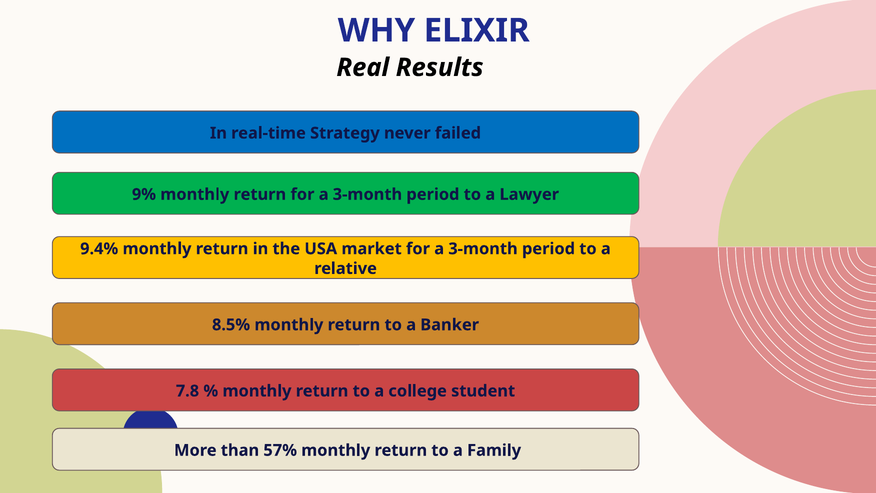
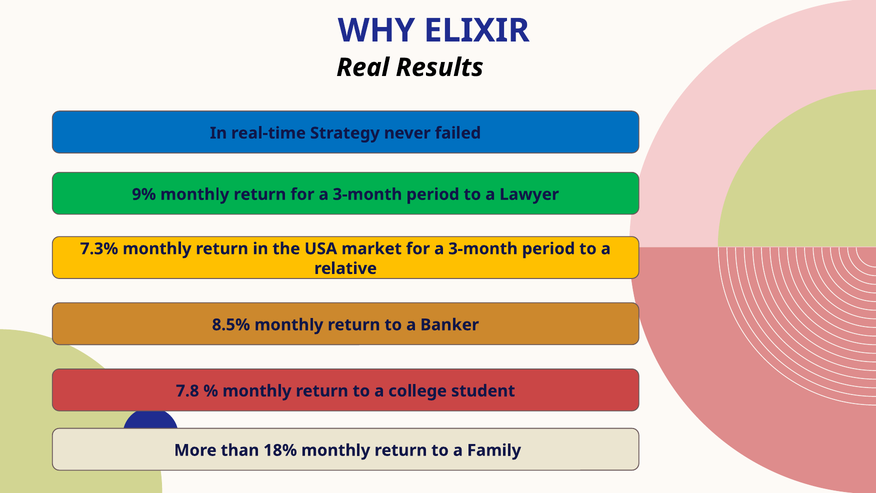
9.4%: 9.4% -> 7.3%
57%: 57% -> 18%
